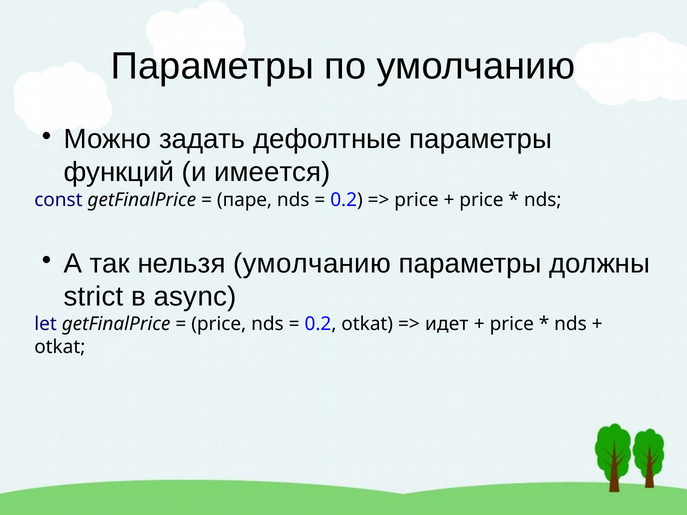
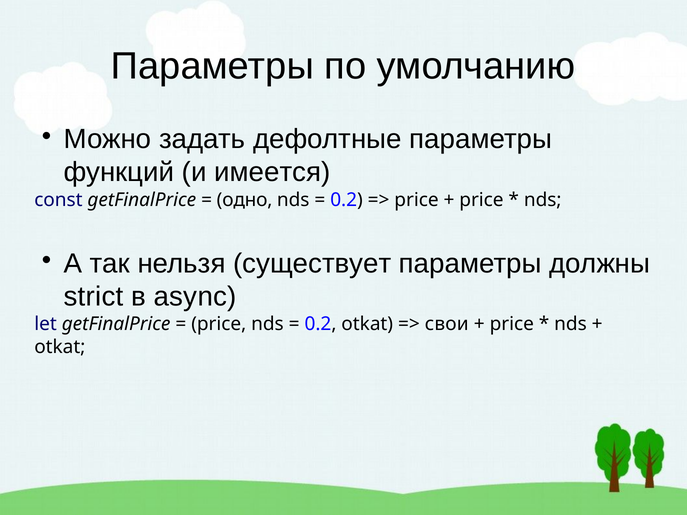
паре: паре -> одно
нельзя умолчанию: умолчанию -> существует
идет: идет -> свои
